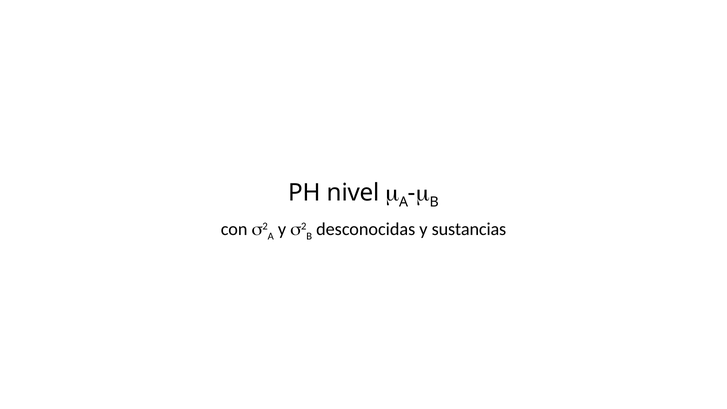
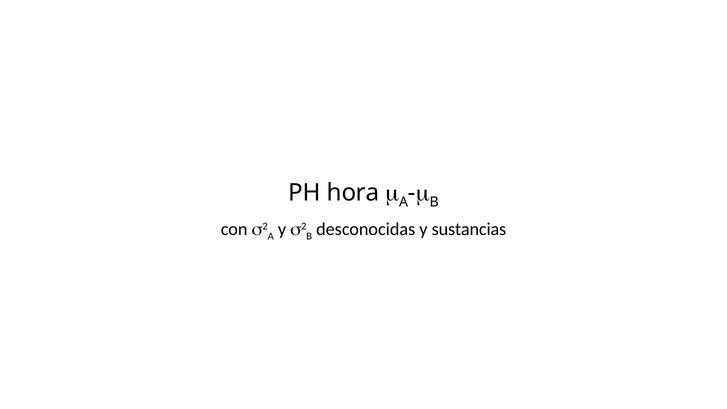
nivel: nivel -> hora
